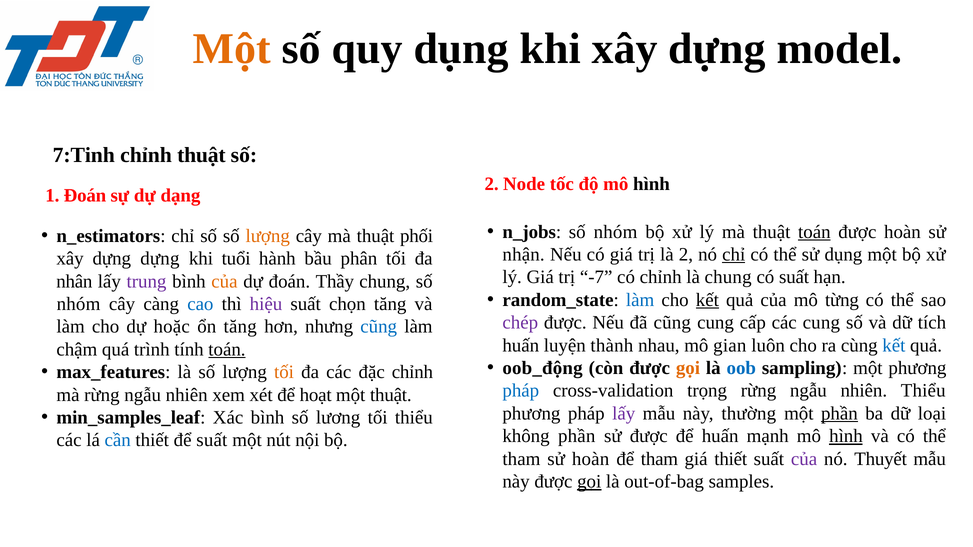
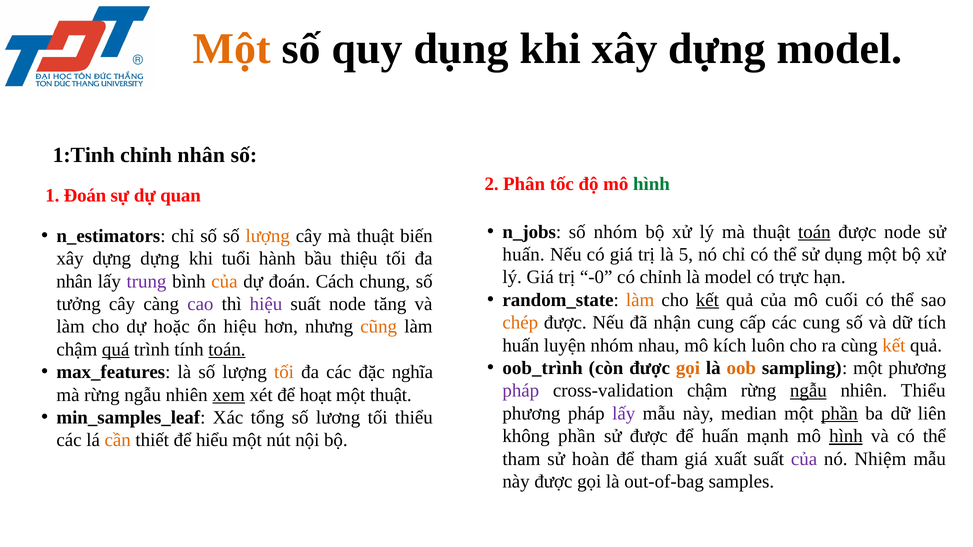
7:Tinh: 7:Tinh -> 1:Tinh
chỉnh thuật: thuật -> nhân
Node: Node -> Phân
hình at (651, 184) colour: black -> green
dạng: dạng -> quan
được hoàn: hoàn -> node
phối: phối -> biến
nhận at (524, 255): nhận -> huấn
là 2: 2 -> 5
chỉ at (734, 255) underline: present -> none
phân: phân -> thiệu
-7: -7 -> -0
là chung: chung -> model
có suất: suất -> trực
Thầy: Thầy -> Cách
làm at (640, 300) colour: blue -> orange
từng: từng -> cuối
nhóm at (79, 304): nhóm -> tưởng
cao colour: blue -> purple
suất chọn: chọn -> node
chép colour: purple -> orange
đã cũng: cũng -> nhận
ổn tăng: tăng -> hiệu
cũng at (379, 327) colour: blue -> orange
luyện thành: thành -> nhóm
gian: gian -> kích
kết at (894, 346) colour: blue -> orange
quá underline: none -> present
oob_động: oob_động -> oob_trình
oob colour: blue -> orange
đặc chỉnh: chỉnh -> nghĩa
pháp at (521, 391) colour: blue -> purple
cross-validation trọng: trọng -> chậm
ngẫu at (808, 391) underline: none -> present
xem underline: none -> present
thường: thường -> median
loại: loại -> liên
Xác bình: bình -> tổng
cần colour: blue -> orange
để suất: suất -> hiểu
giá thiết: thiết -> xuất
Thuyết: Thuyết -> Nhiệm
gọi at (589, 482) underline: present -> none
